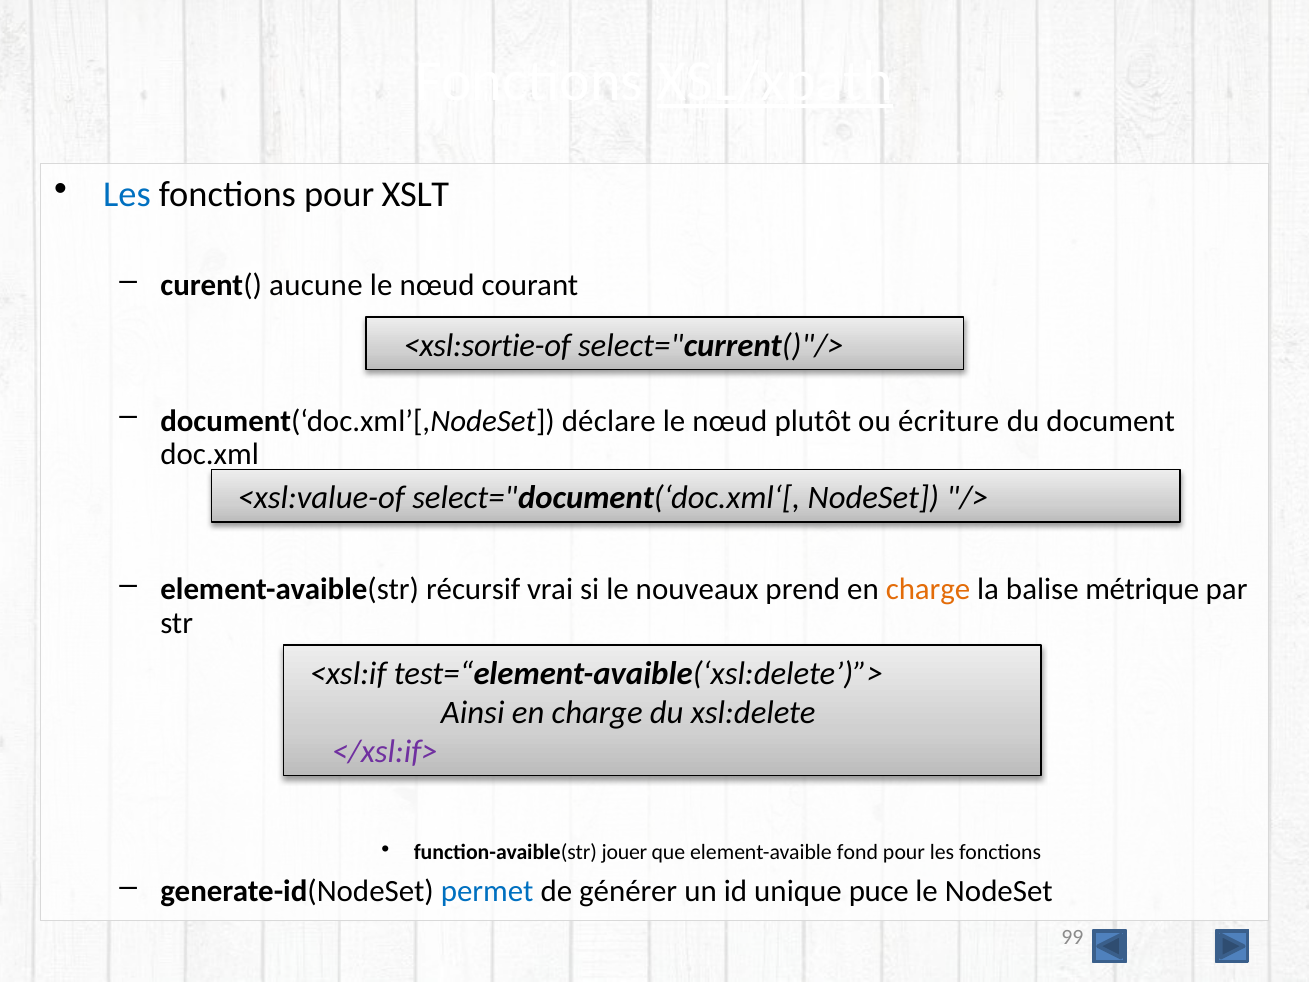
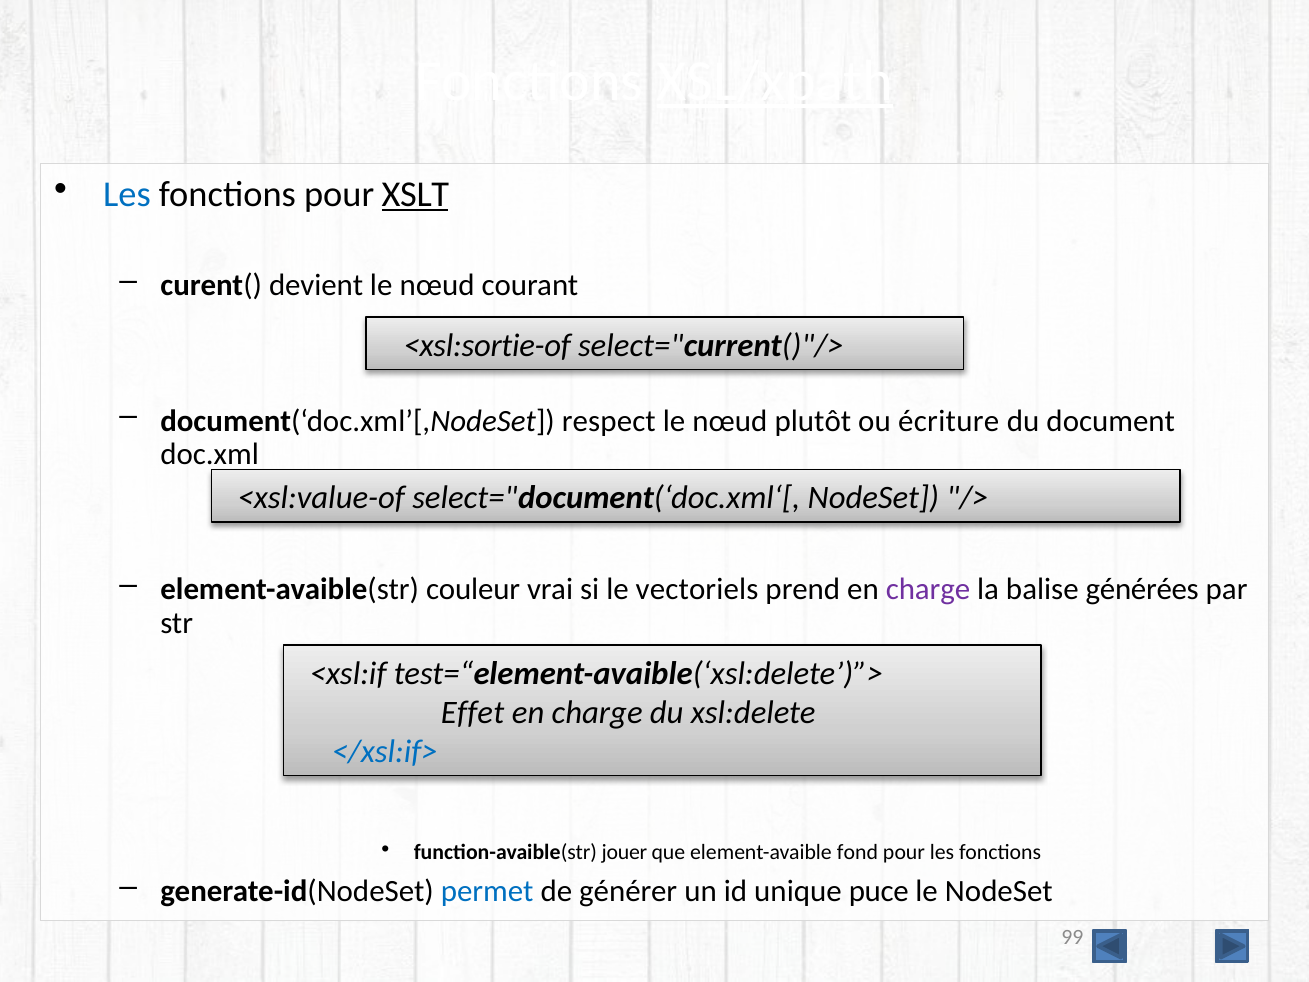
XSLT underline: none -> present
aucune: aucune -> devient
déclare: déclare -> respect
récursif: récursif -> couleur
nouveaux: nouveaux -> vectoriels
charge at (928, 589) colour: orange -> purple
métrique: métrique -> générées
Ainsi: Ainsi -> Effet
</xsl:if> colour: purple -> blue
